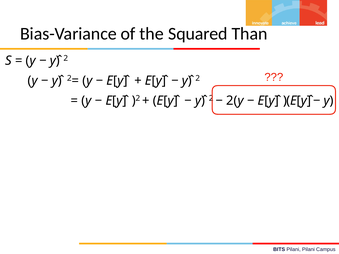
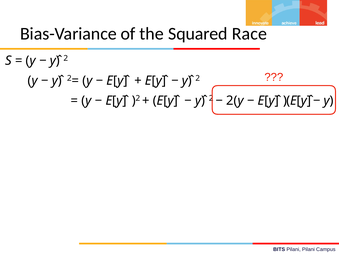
Than: Than -> Race
